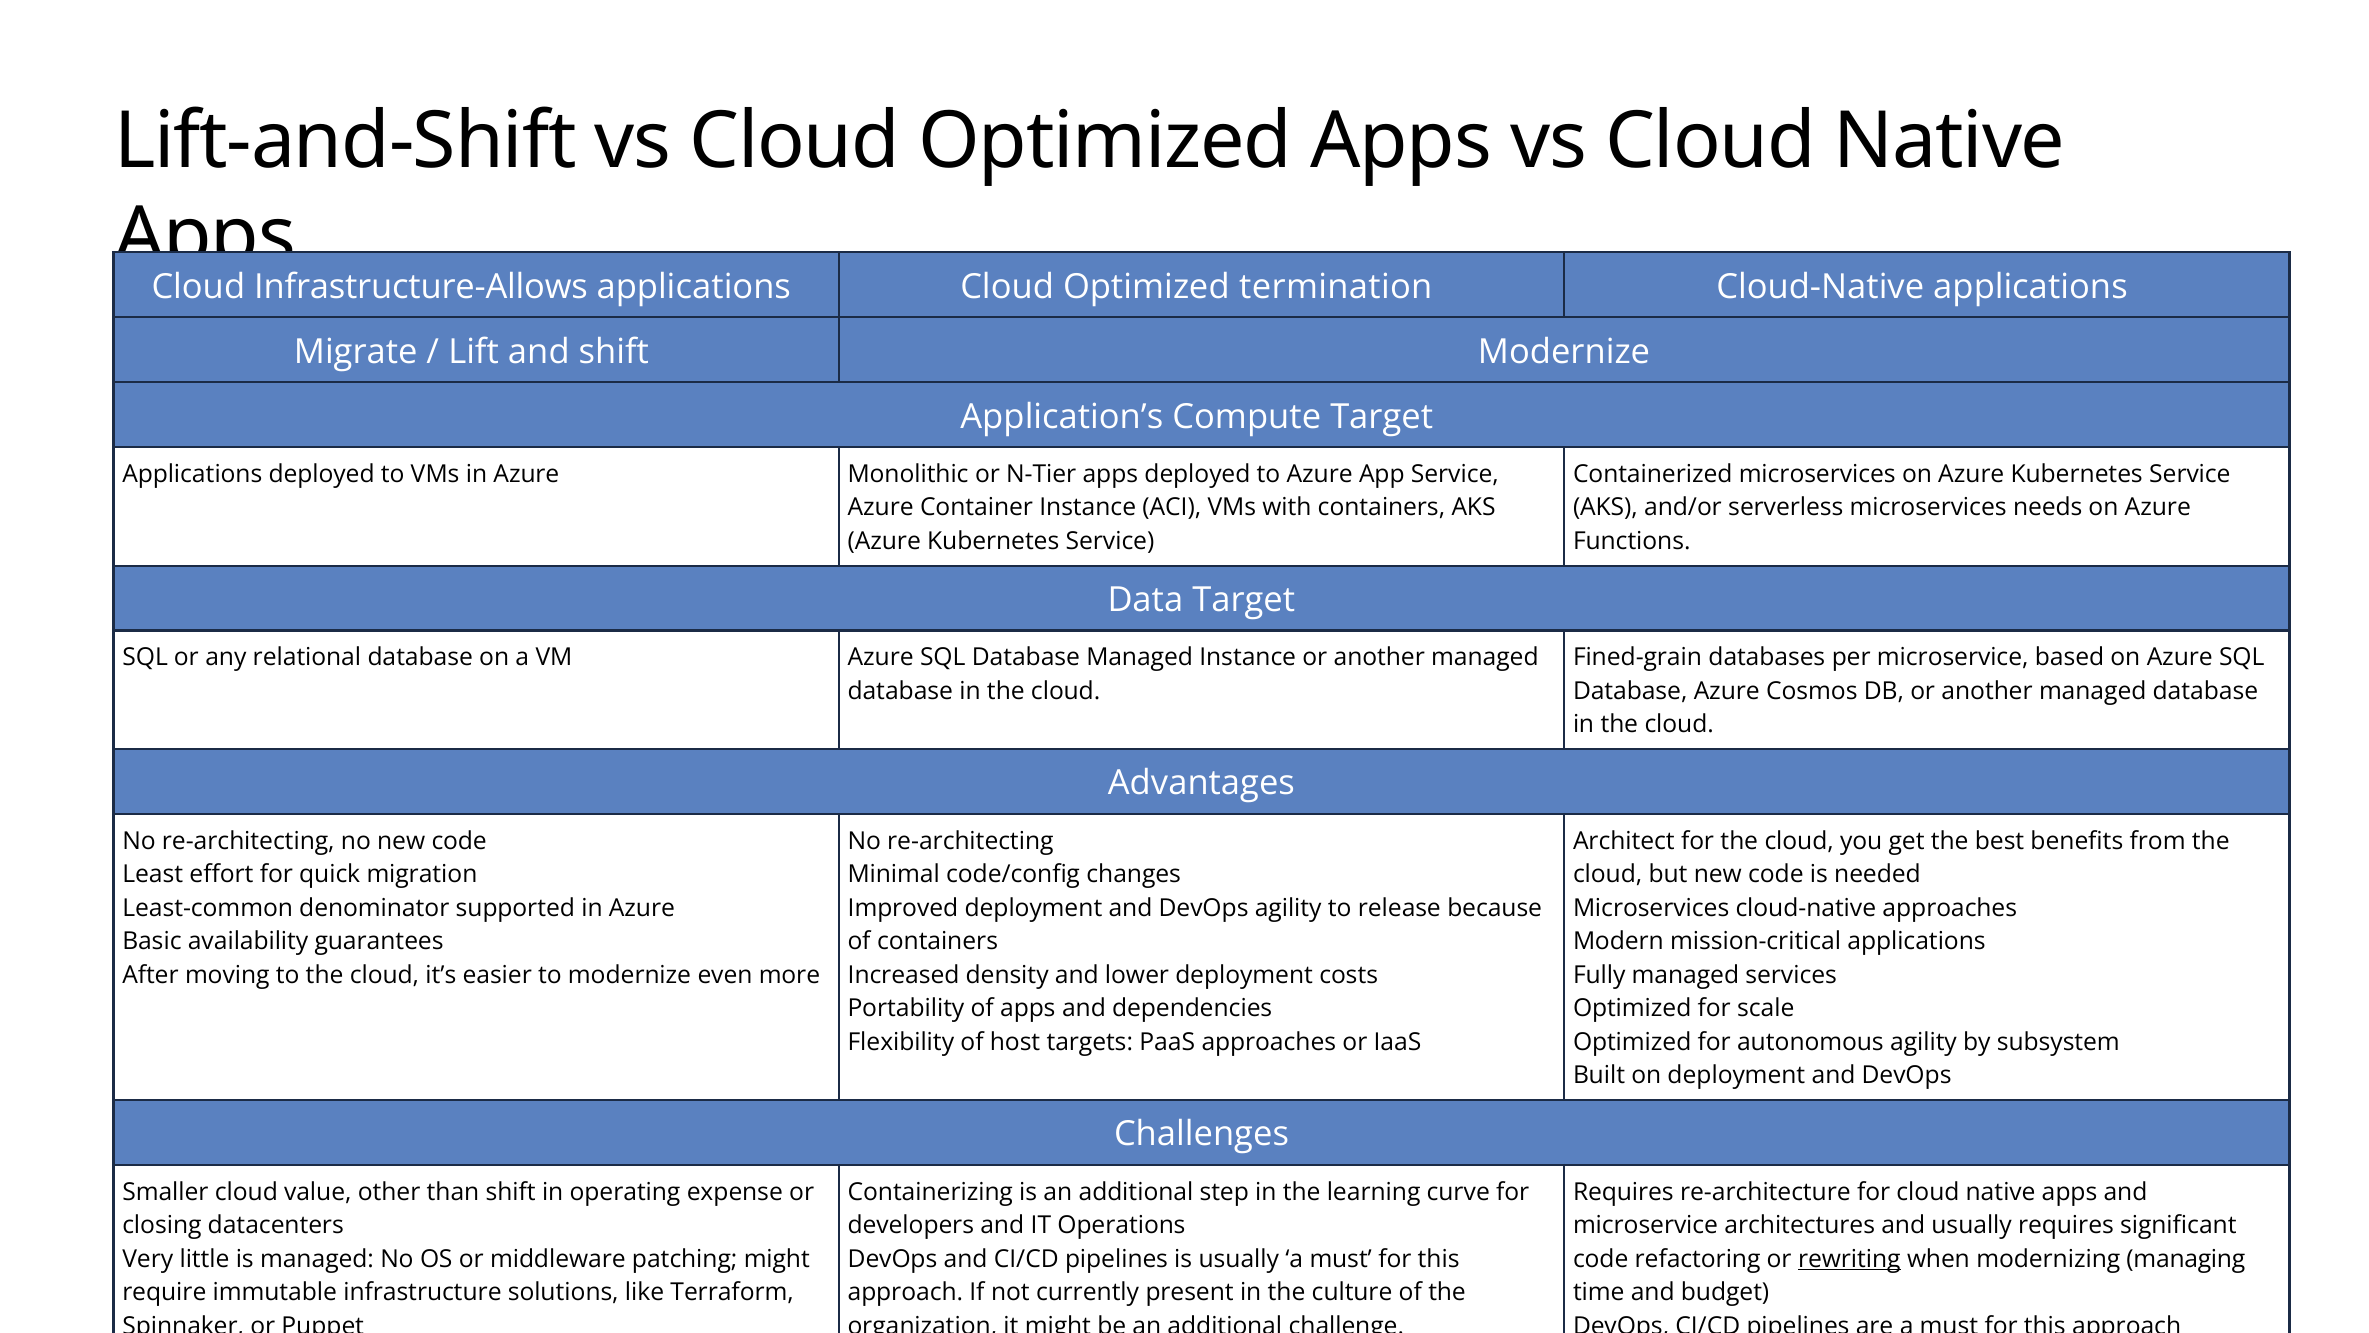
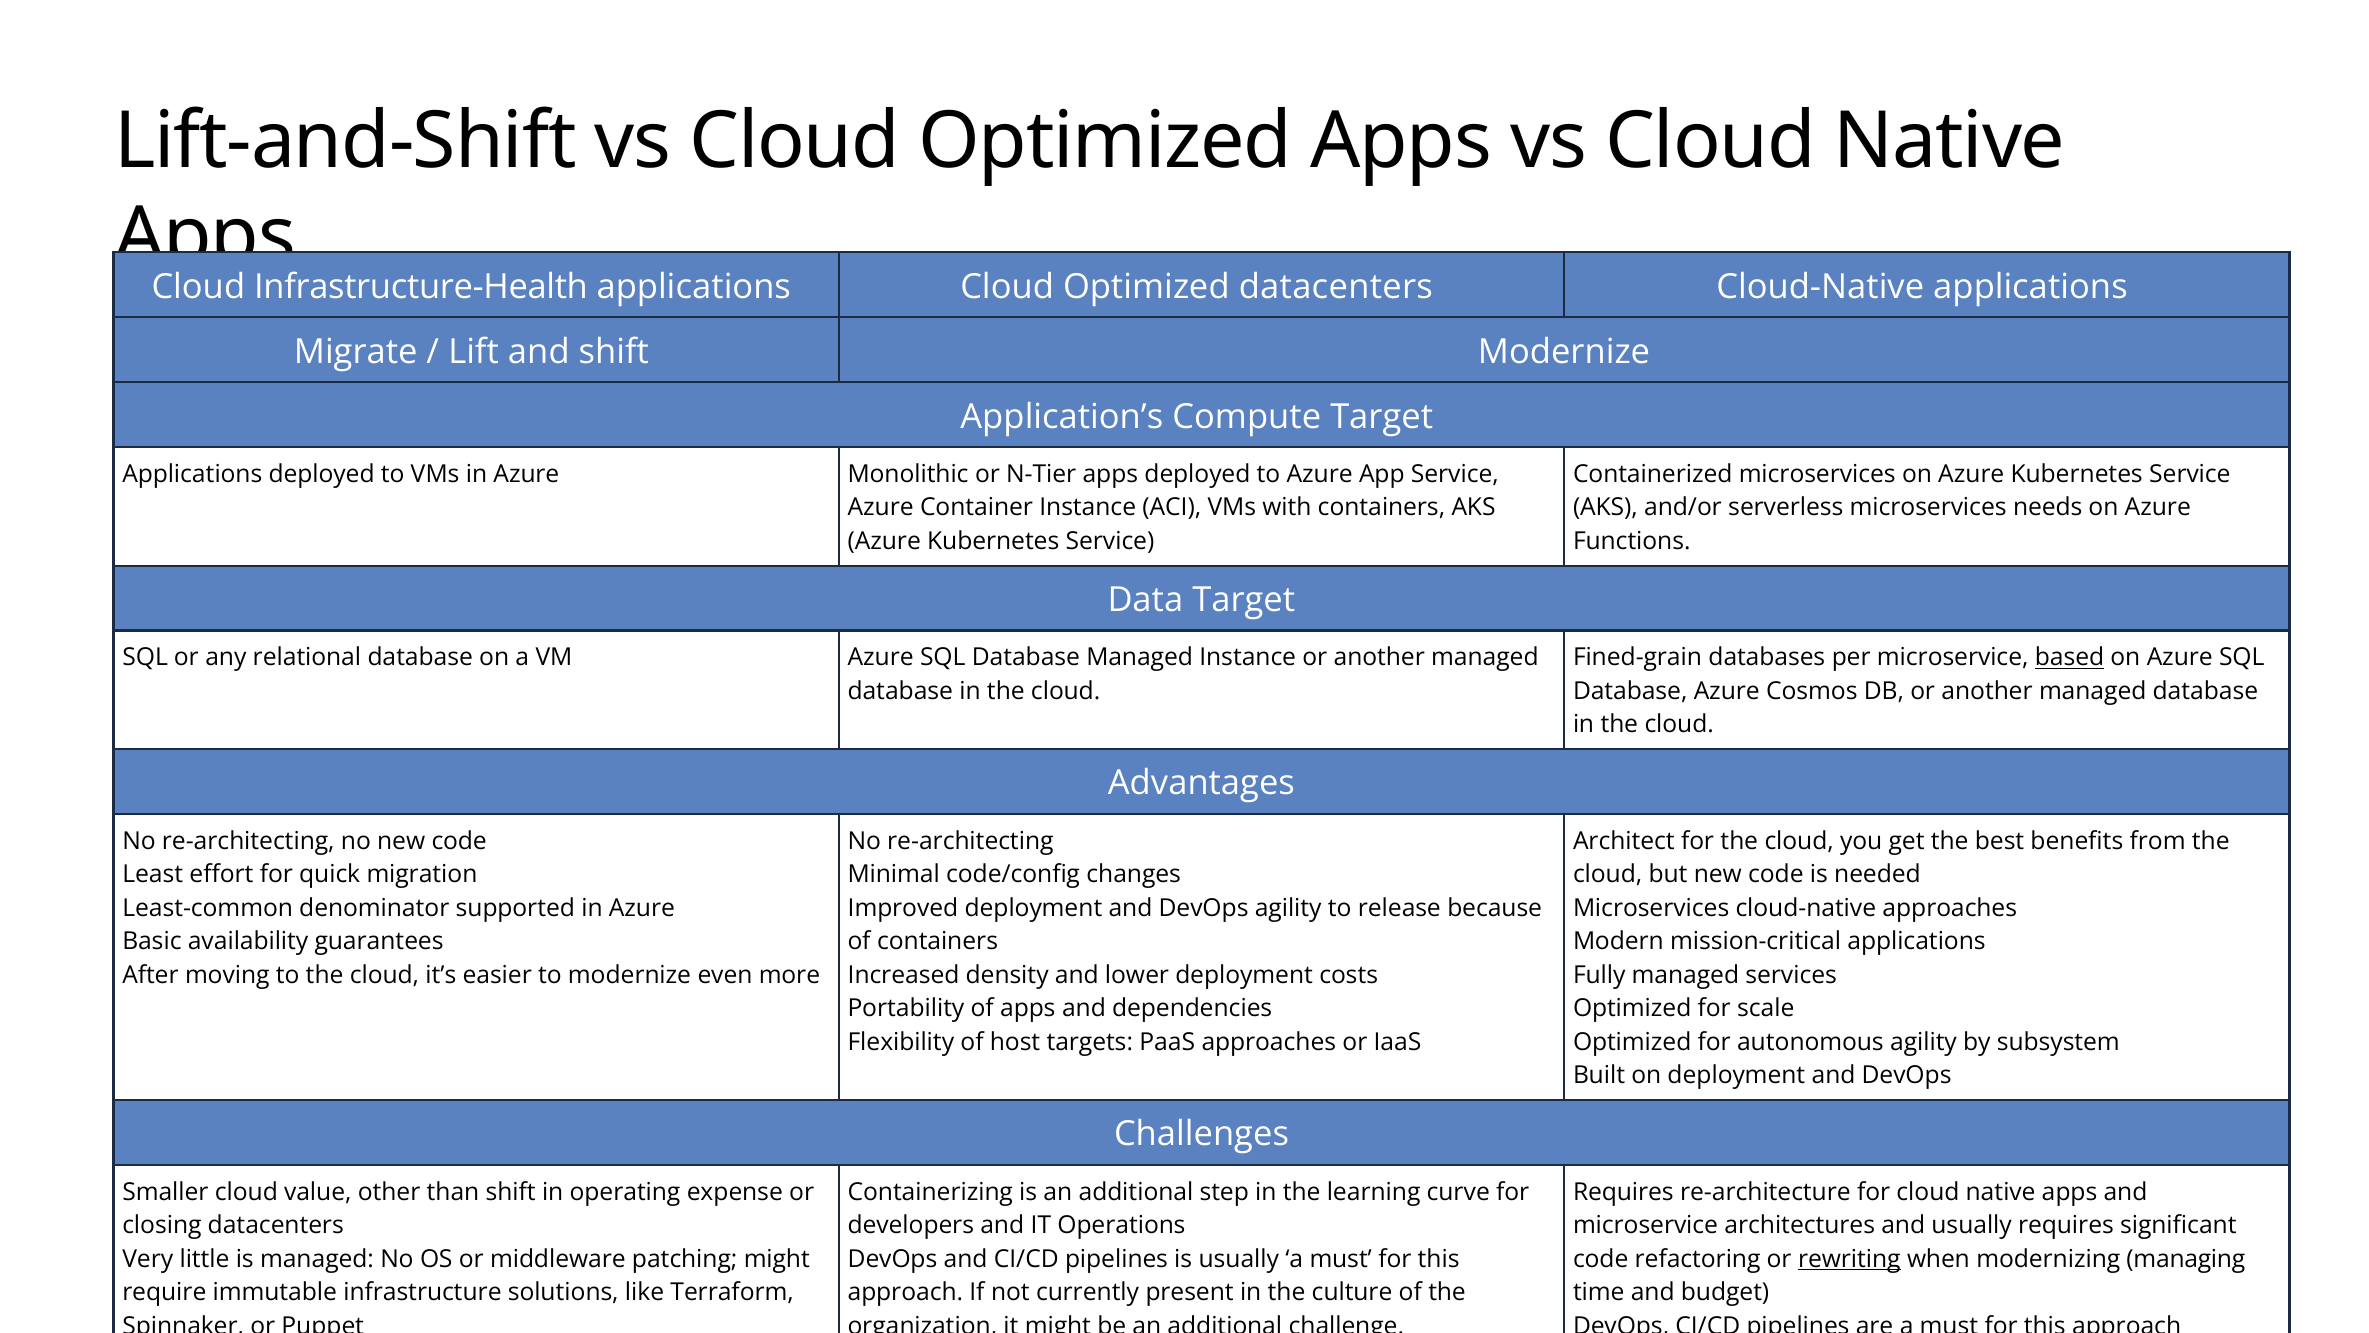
Infrastructure-Allows: Infrastructure-Allows -> Infrastructure-Health
Optimized termination: termination -> datacenters
based underline: none -> present
